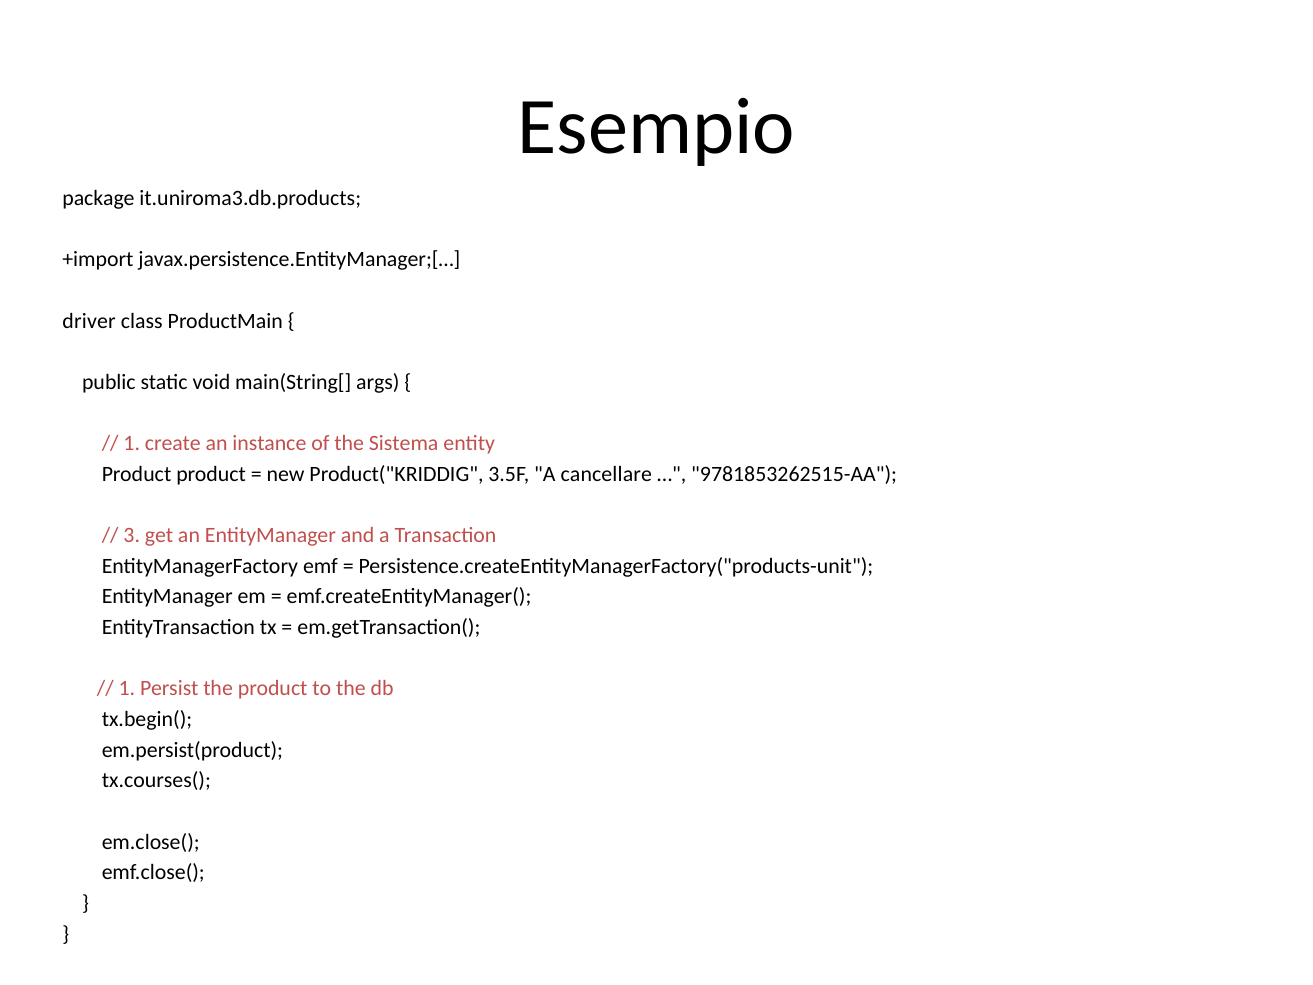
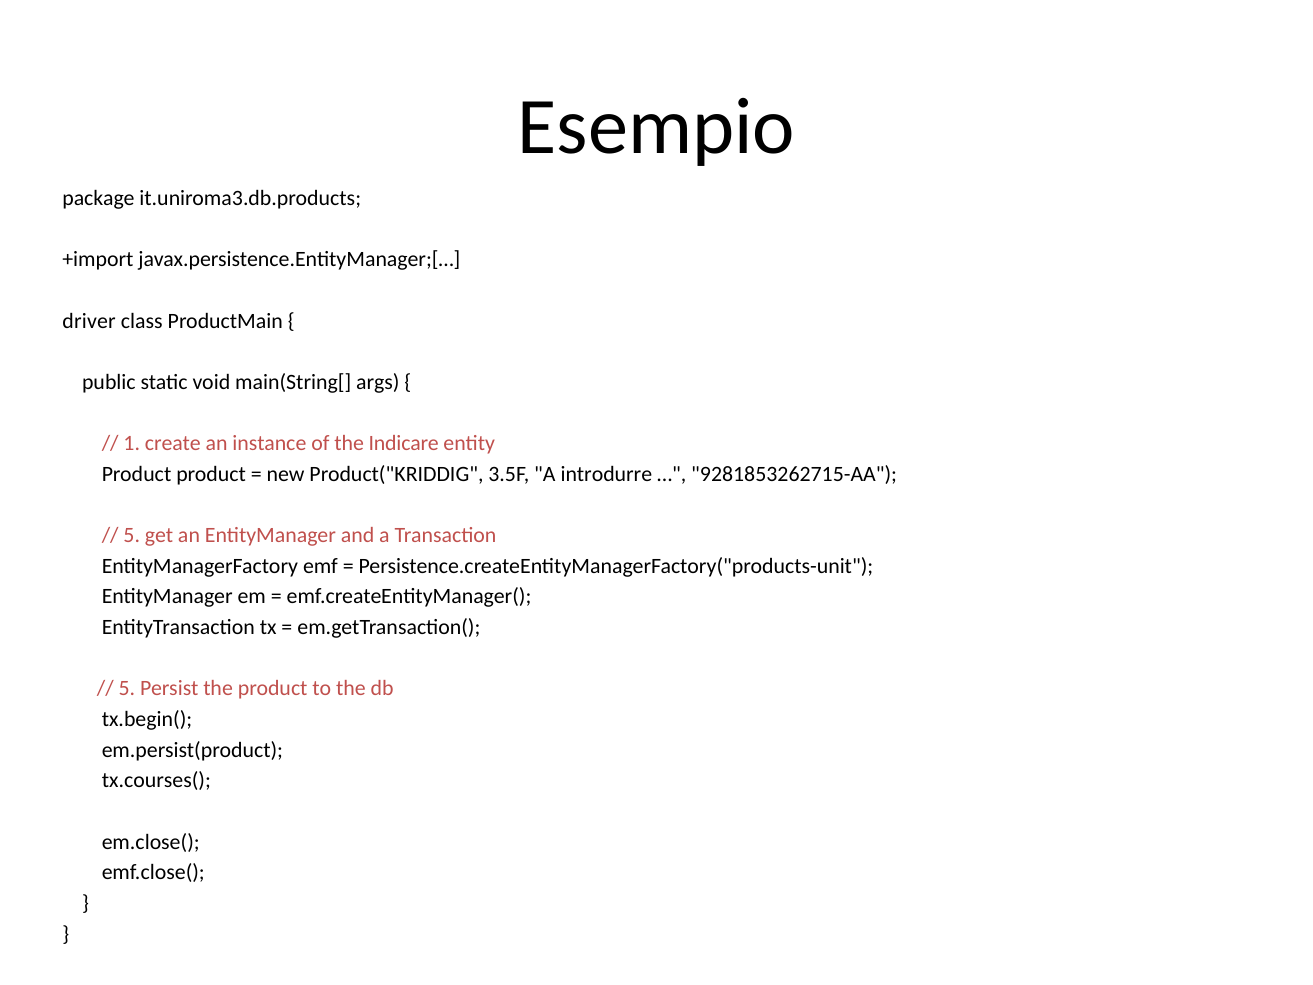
Sistema: Sistema -> Indicare
cancellare: cancellare -> introdurre
9781853262515-AA: 9781853262515-AA -> 9281853262715-AA
3 at (132, 535): 3 -> 5
1 at (127, 689): 1 -> 5
